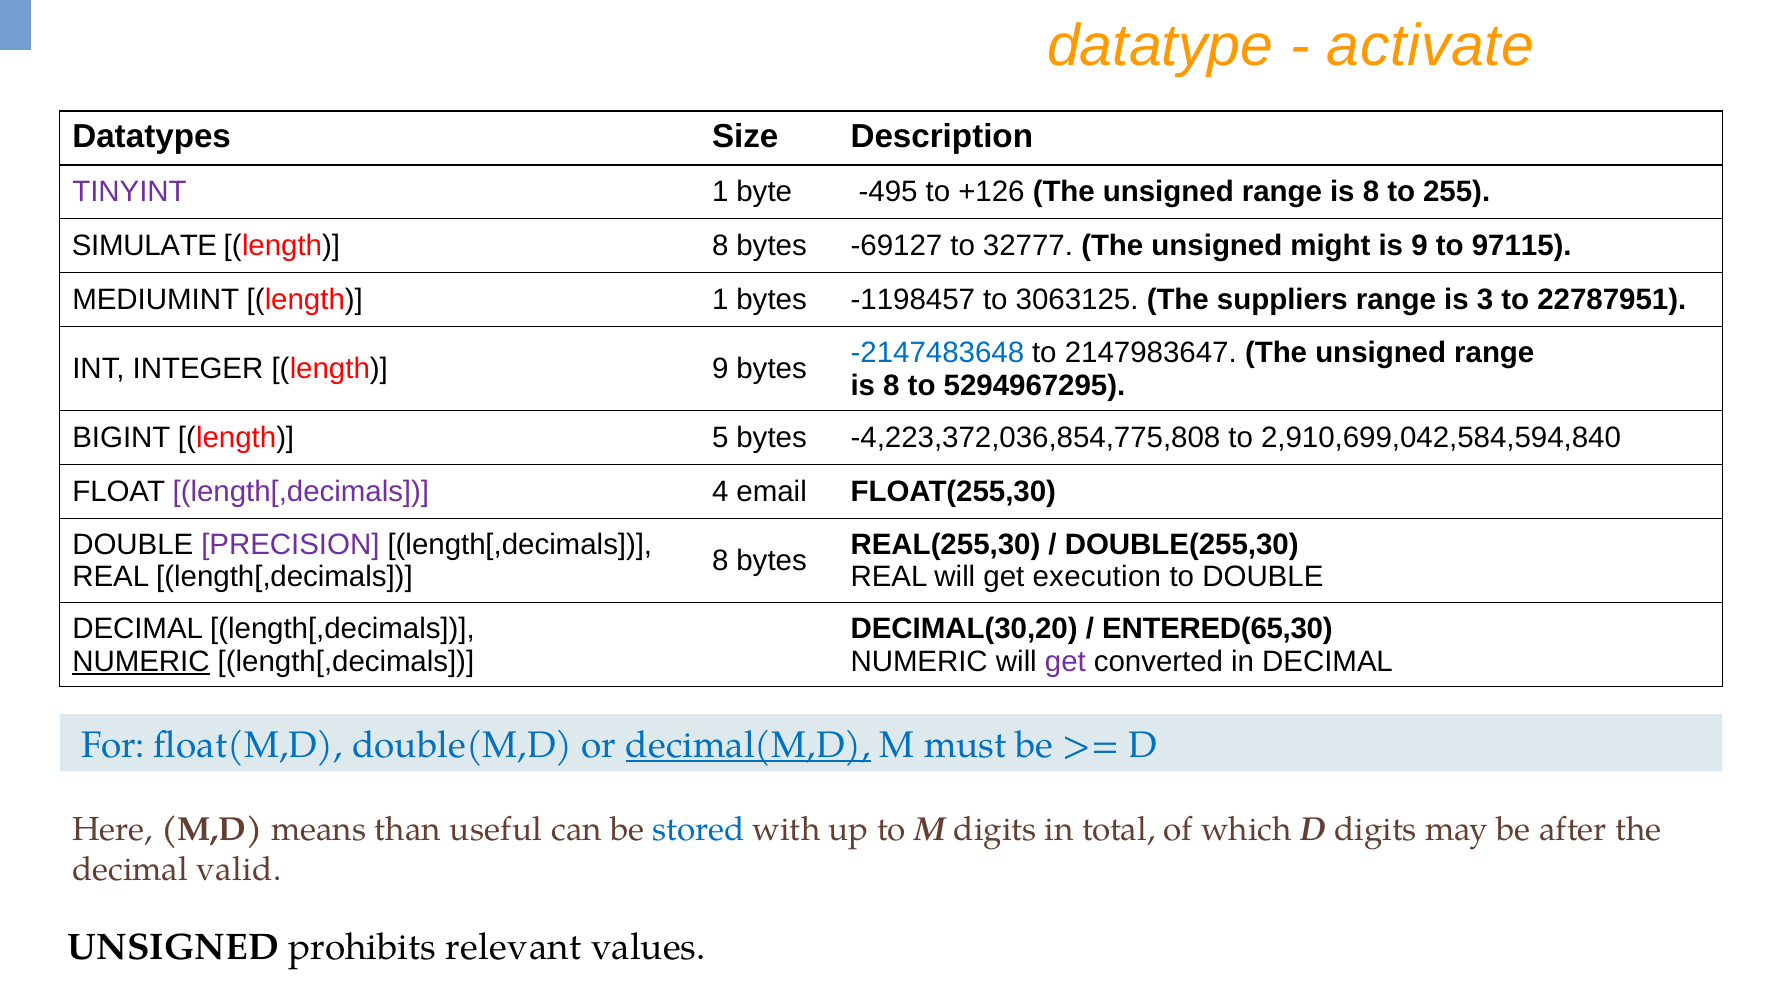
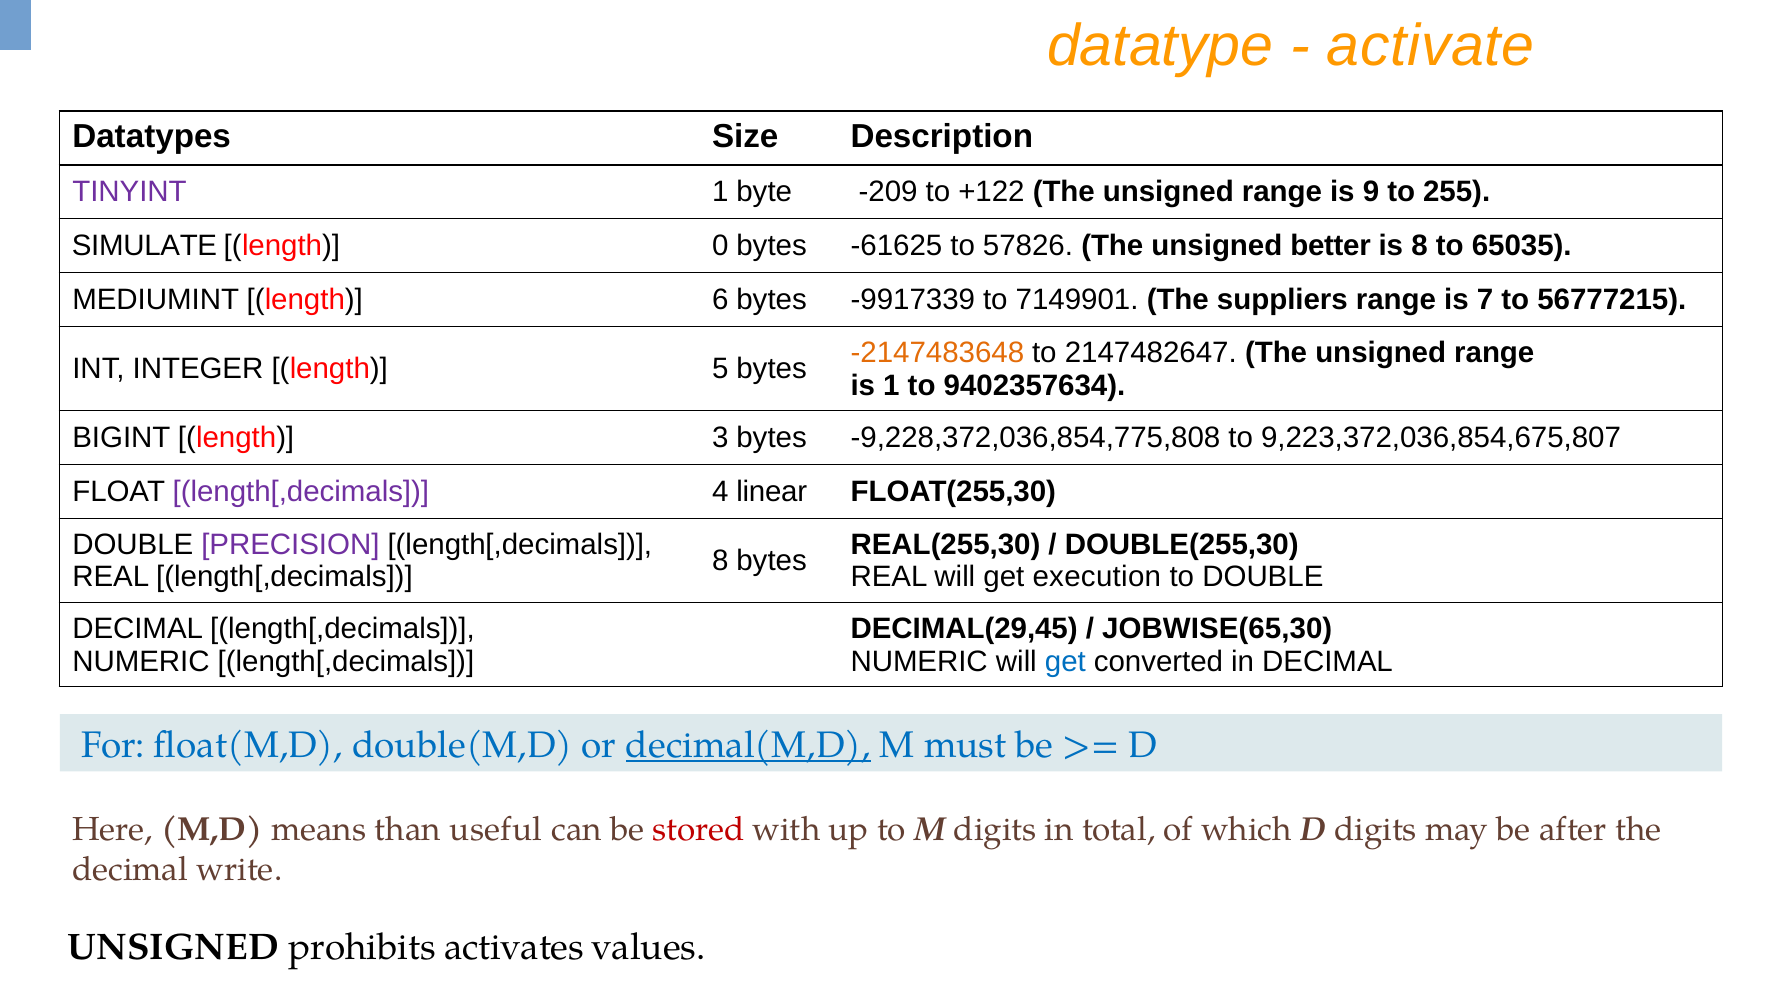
-495: -495 -> -209
+126: +126 -> +122
8 at (1371, 192): 8 -> 9
length 8: 8 -> 0
-69127: -69127 -> -61625
32777: 32777 -> 57826
might: might -> better
is 9: 9 -> 8
97115: 97115 -> 65035
length 1: 1 -> 6
-1198457: -1198457 -> -9917339
3063125: 3063125 -> 7149901
3: 3 -> 7
22787951: 22787951 -> 56777215
-2147483648 colour: blue -> orange
2147983647: 2147983647 -> 2147482647
length 9: 9 -> 5
8 at (891, 385): 8 -> 1
5294967295: 5294967295 -> 9402357634
5: 5 -> 3
-4,223,372,036,854,775,808: -4,223,372,036,854,775,808 -> -9,228,372,036,854,775,808
2,910,699,042,584,594,840: 2,910,699,042,584,594,840 -> 9,223,372,036,854,675,807
email: email -> linear
DECIMAL(30,20: DECIMAL(30,20 -> DECIMAL(29,45
ENTERED(65,30: ENTERED(65,30 -> JOBWISE(65,30
NUMERIC at (141, 661) underline: present -> none
get at (1065, 661) colour: purple -> blue
stored colour: blue -> red
valid: valid -> write
relevant: relevant -> activates
